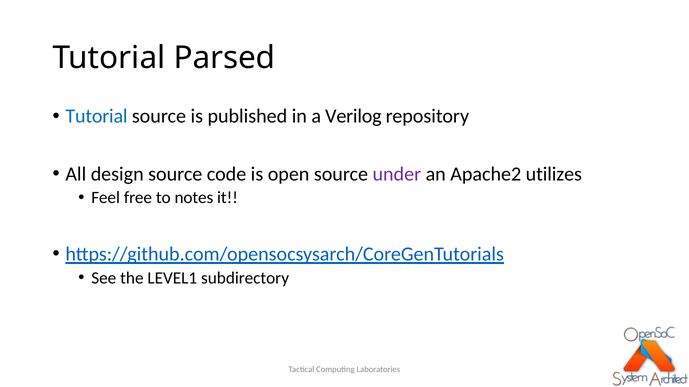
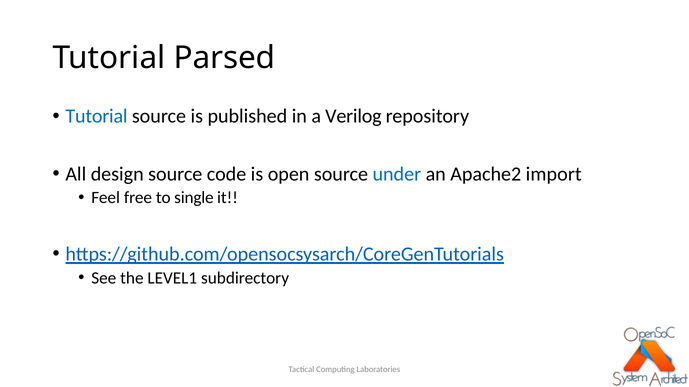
under colour: purple -> blue
utilizes: utilizes -> import
notes: notes -> single
